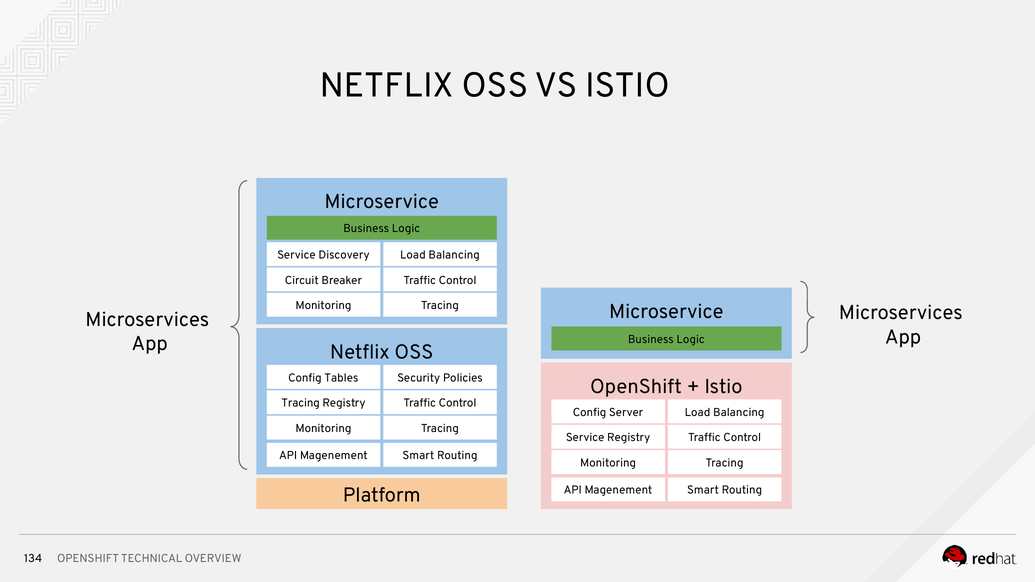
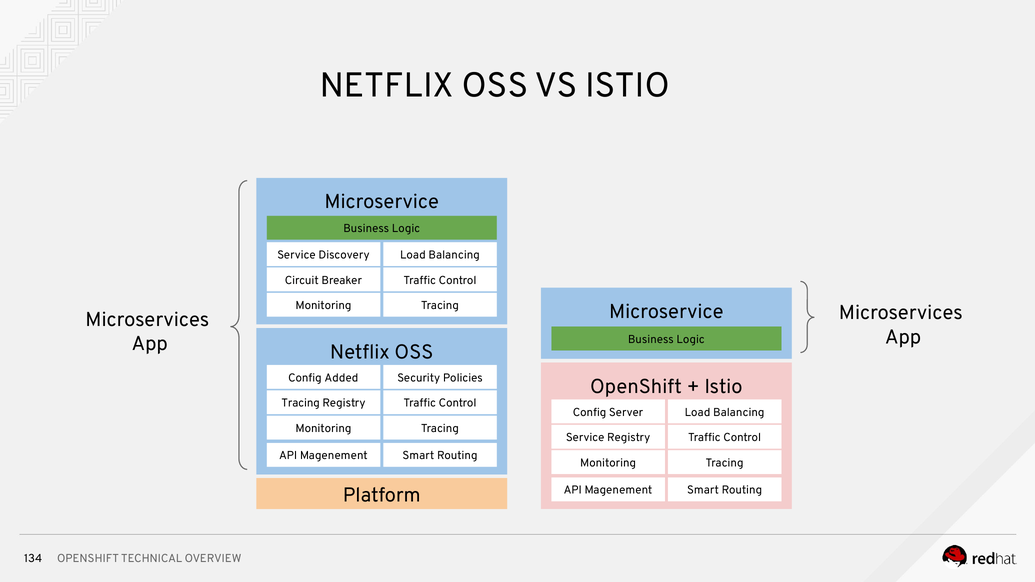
Tables: Tables -> Added
